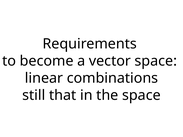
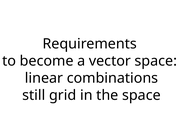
that: that -> grid
